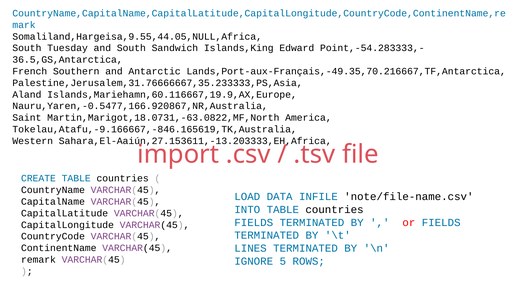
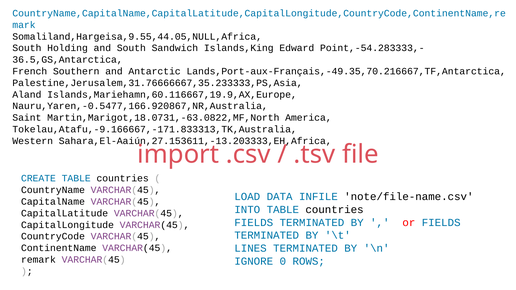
Tuesday: Tuesday -> Holding
Tokelau,Atafu,-9.166667,-846.165619,TK,Australia: Tokelau,Atafu,-9.166667,-846.165619,TK,Australia -> Tokelau,Atafu,-9.166667,-171.833313,TK,Australia
5: 5 -> 0
